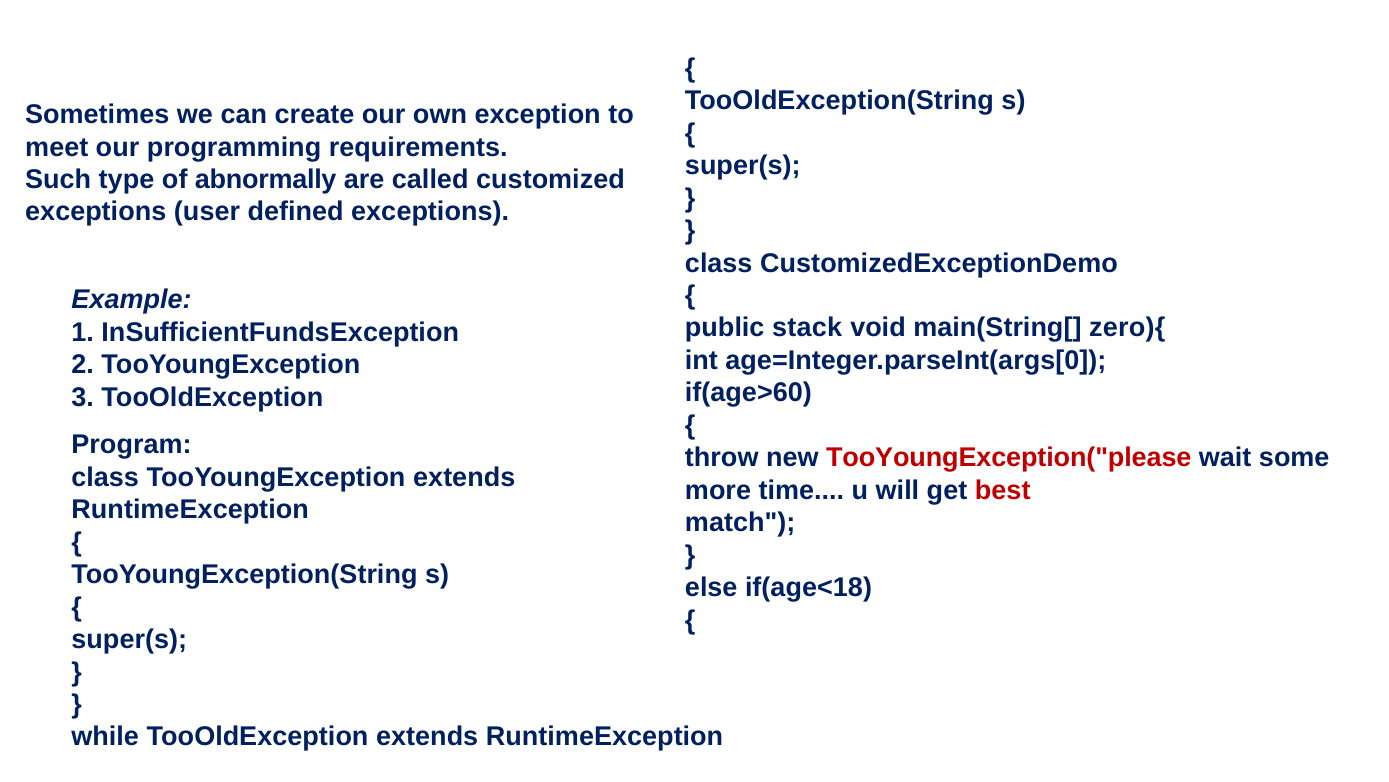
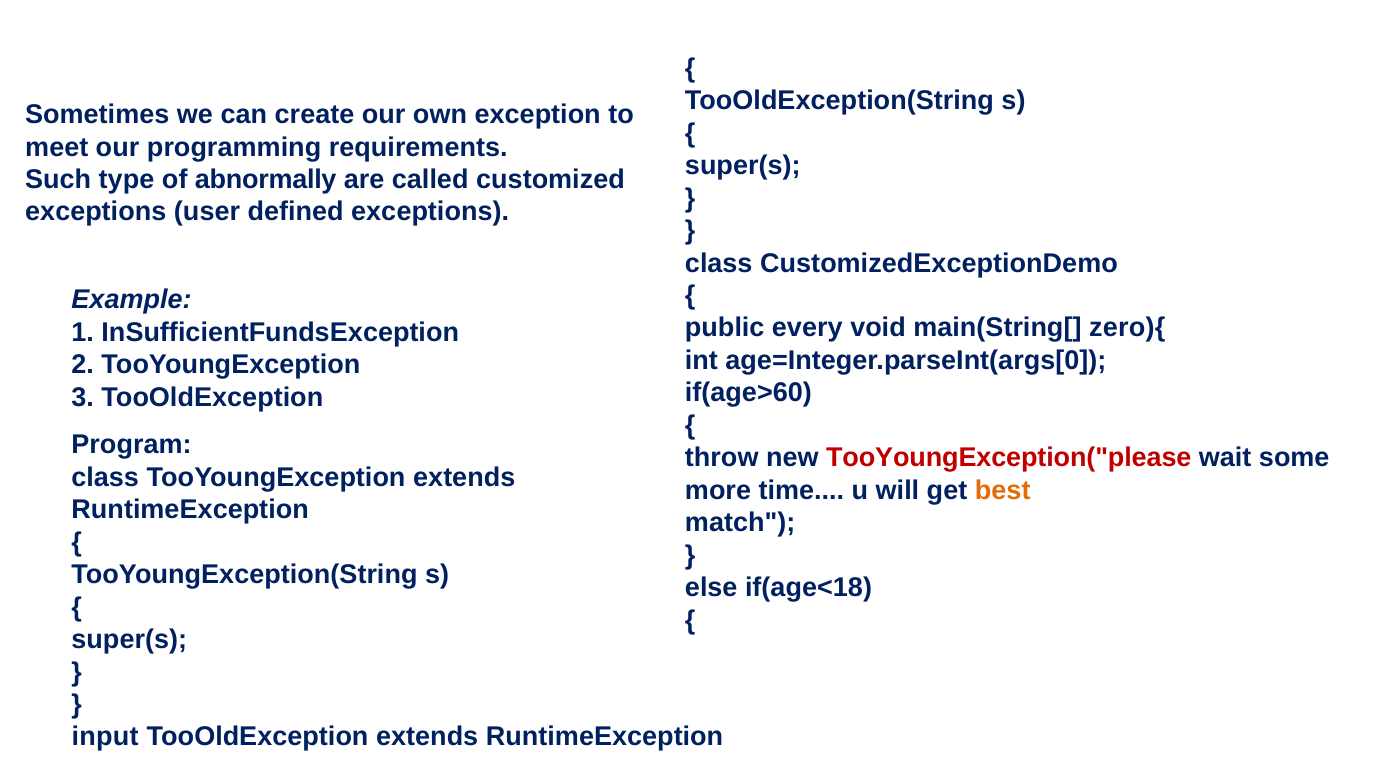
stack: stack -> every
best colour: red -> orange
while: while -> input
